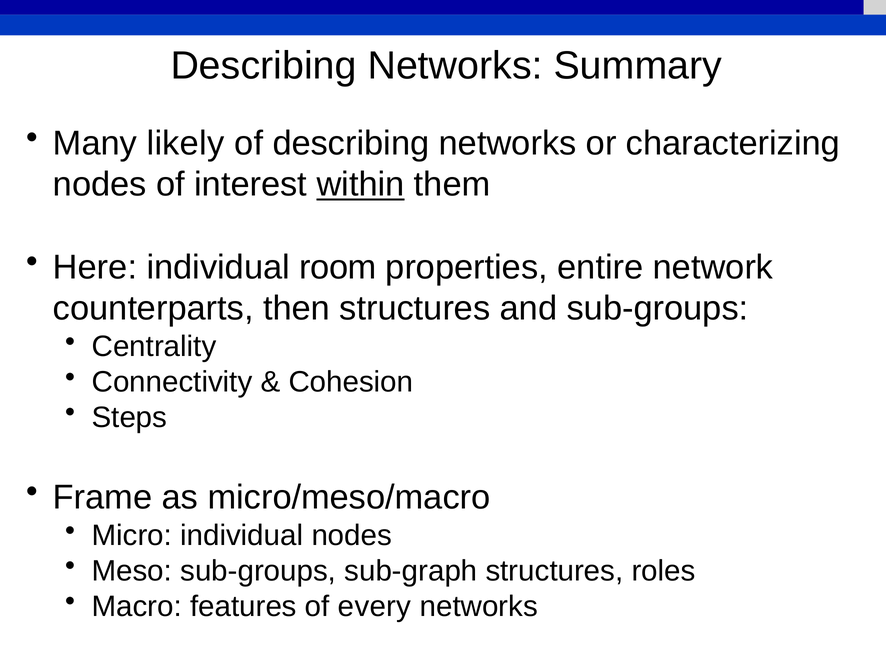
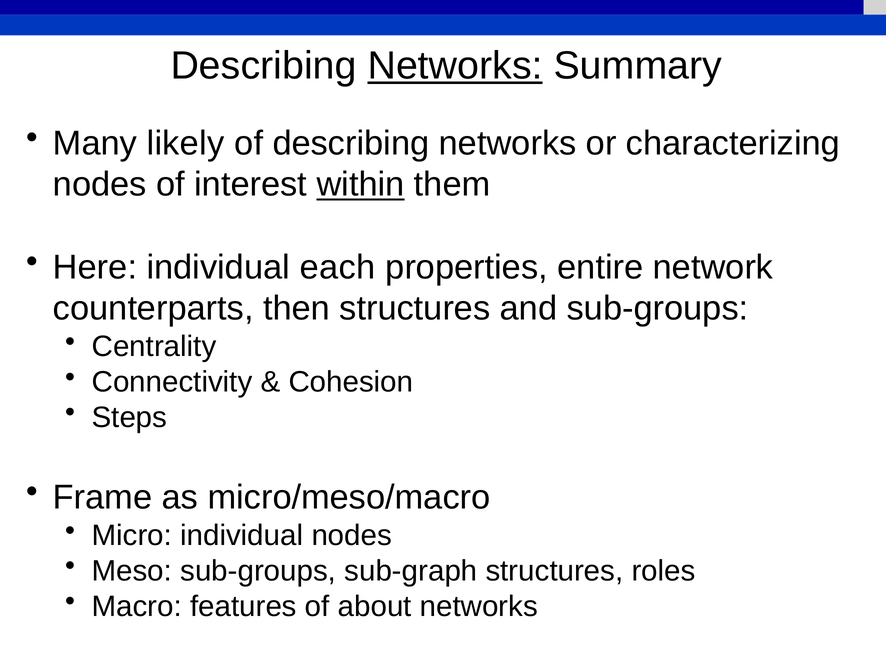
Networks at (455, 66) underline: none -> present
room: room -> each
every: every -> about
